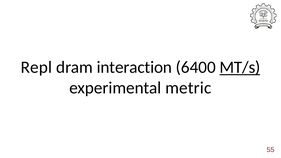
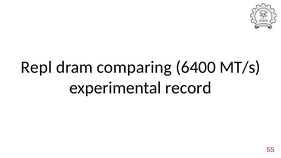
interaction: interaction -> comparing
MT/s underline: present -> none
metric: metric -> record
